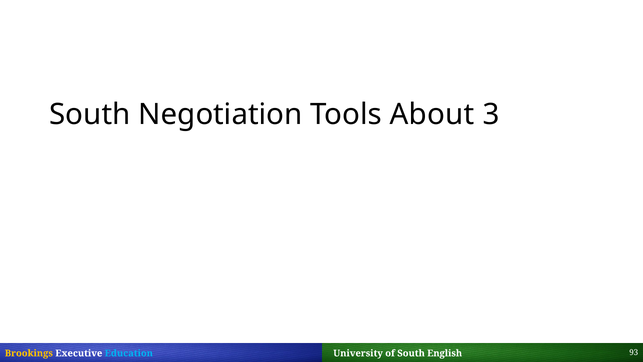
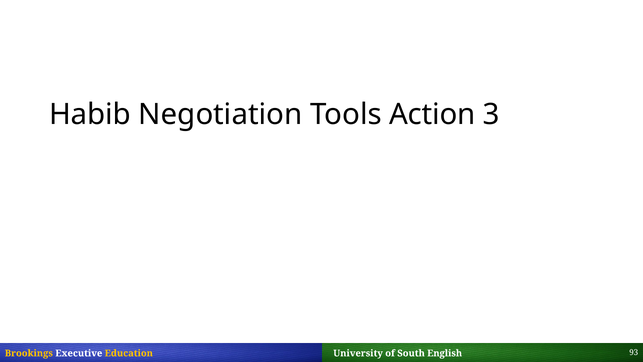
South at (90, 114): South -> Habib
About: About -> Action
Education colour: light blue -> yellow
